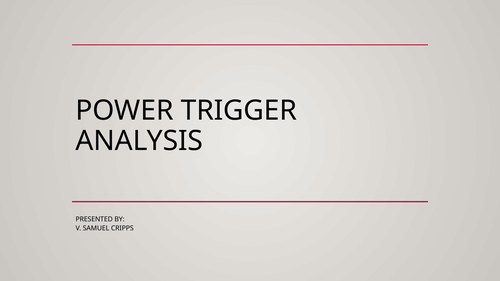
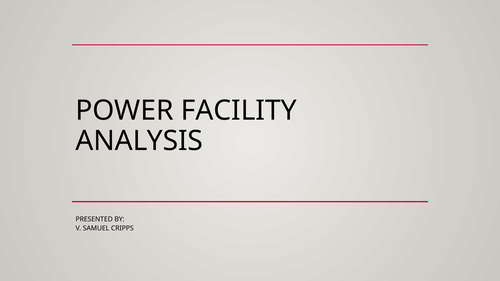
TRIGGER: TRIGGER -> FACILITY
